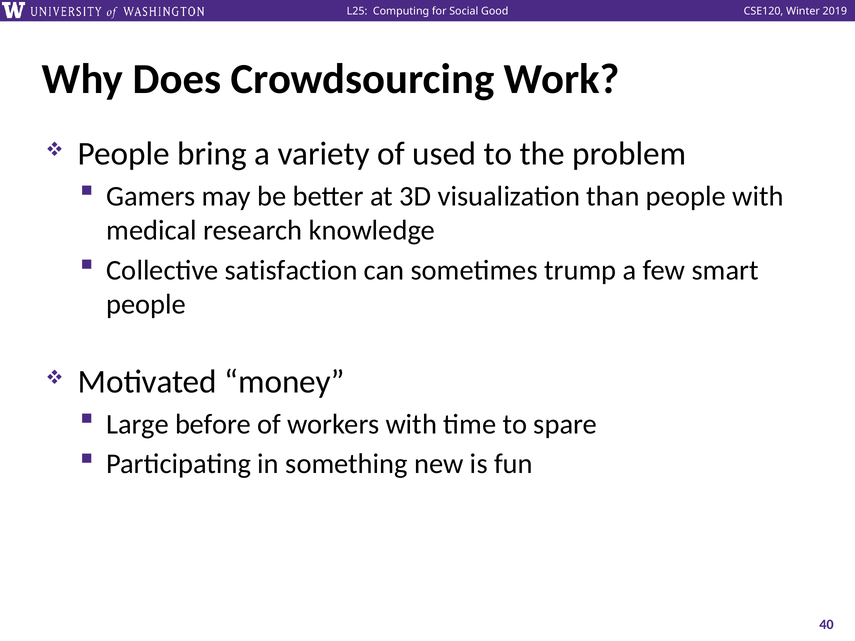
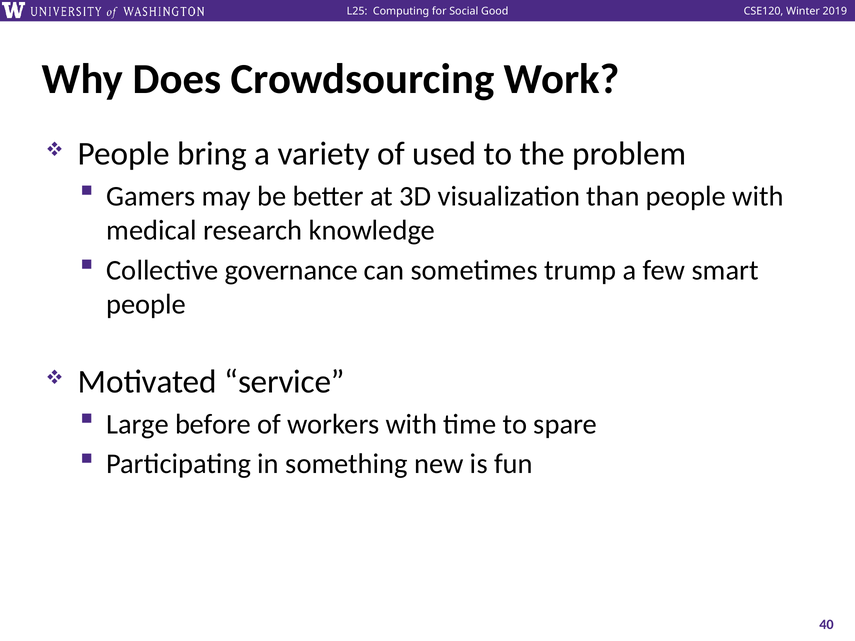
satisfaction: satisfaction -> governance
money: money -> service
